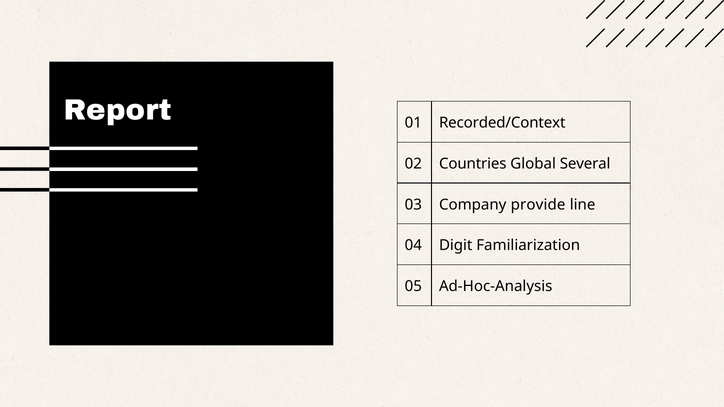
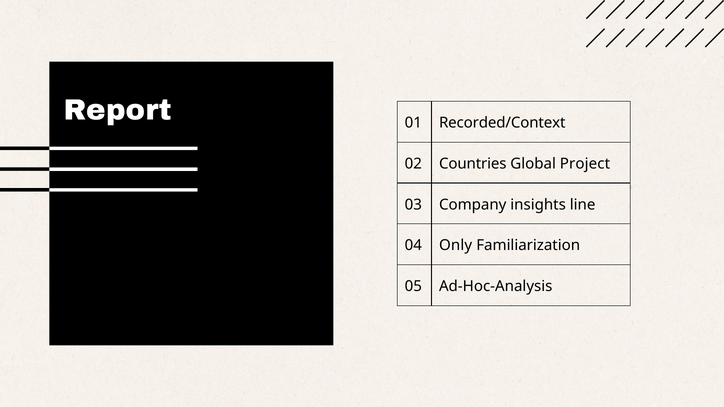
Several: Several -> Project
provide: provide -> insights
Digit: Digit -> Only
